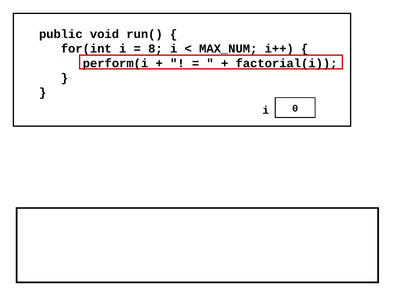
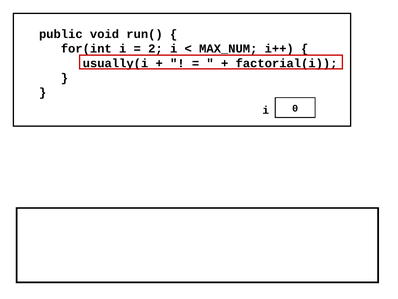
8: 8 -> 2
perform(i: perform(i -> usually(i
